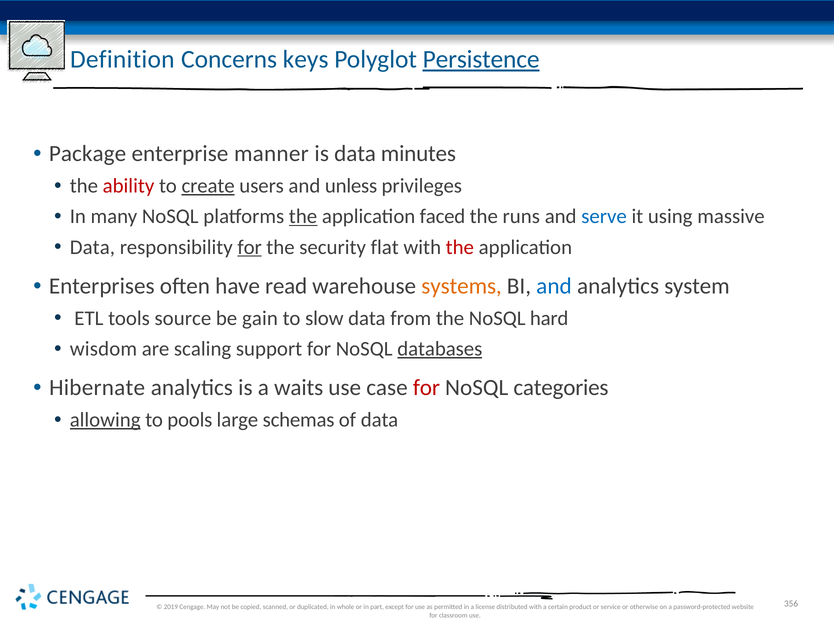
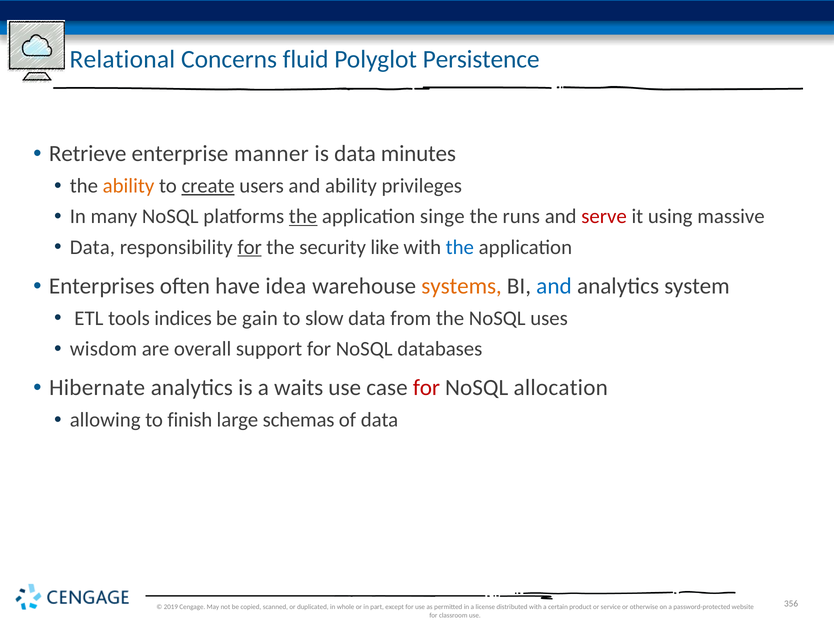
Definition: Definition -> Relational
keys: keys -> fluid
Persistence underline: present -> none
Package: Package -> Retrieve
ability at (128, 186) colour: red -> orange
and unless: unless -> ability
faced: faced -> singe
serve colour: blue -> red
flat: flat -> like
the at (460, 247) colour: red -> blue
read: read -> idea
source: source -> indices
hard: hard -> uses
scaling: scaling -> overall
databases underline: present -> none
categories: categories -> allocation
allowing underline: present -> none
pools: pools -> finish
